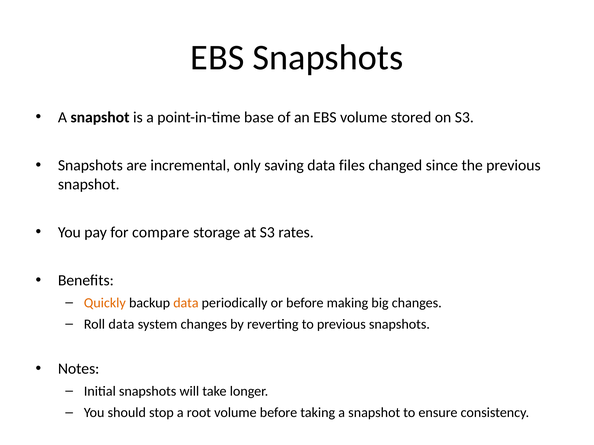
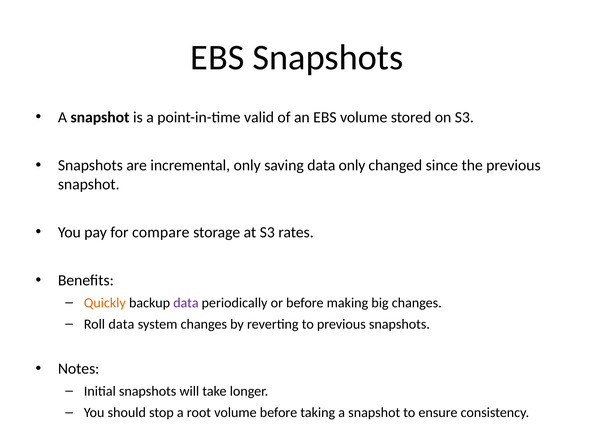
base: base -> valid
data files: files -> only
data at (186, 303) colour: orange -> purple
